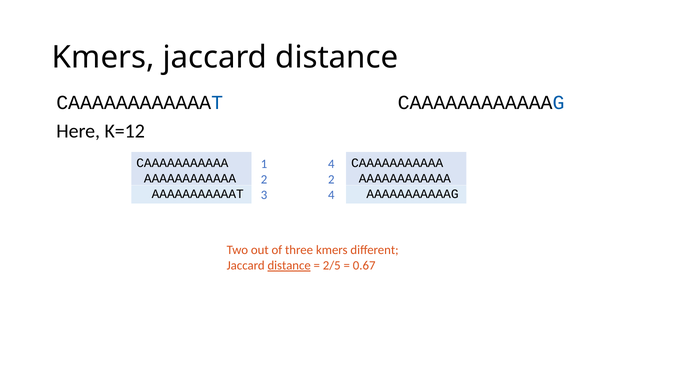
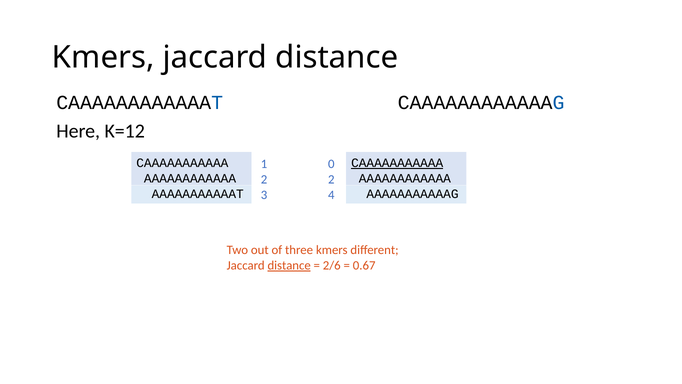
CAAAAAAAAAAA at (397, 163) underline: none -> present
1 4: 4 -> 0
2/5: 2/5 -> 2/6
